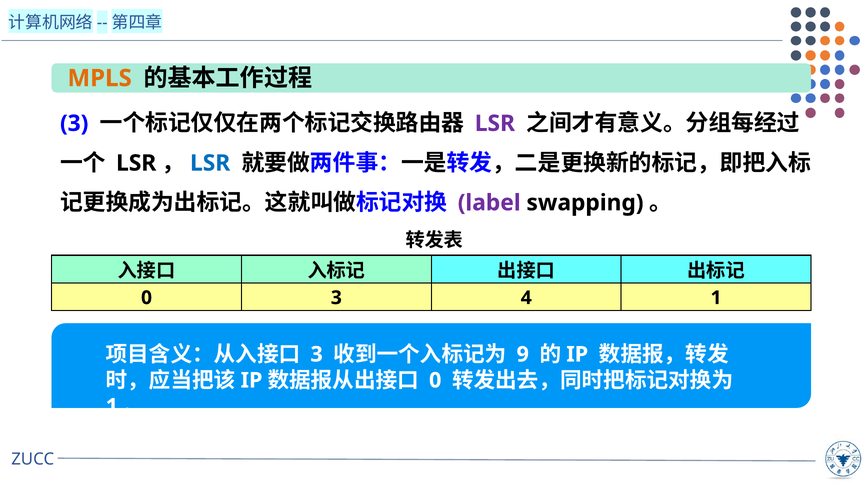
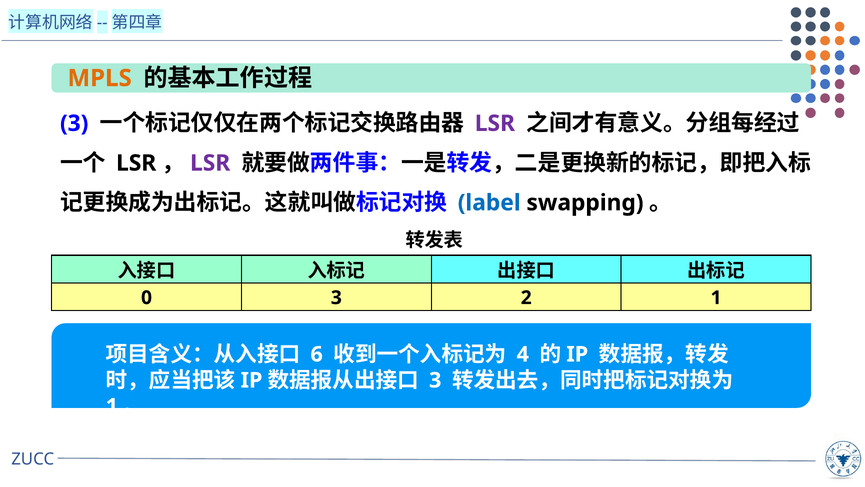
LSR at (210, 163) colour: blue -> purple
label colour: purple -> blue
4: 4 -> 2
3 at (317, 354): 3 -> 6
9: 9 -> 4
0 at (435, 380): 0 -> 3
